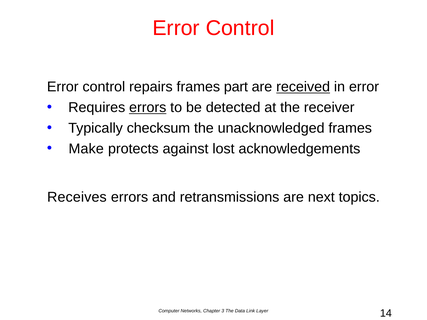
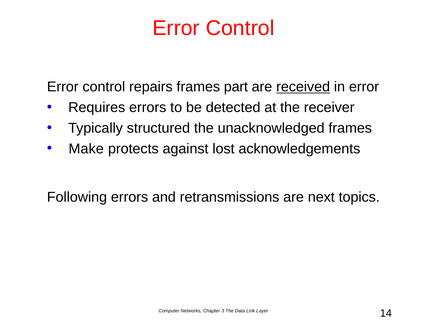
errors at (148, 108) underline: present -> none
checksum: checksum -> structured
Receives: Receives -> Following
